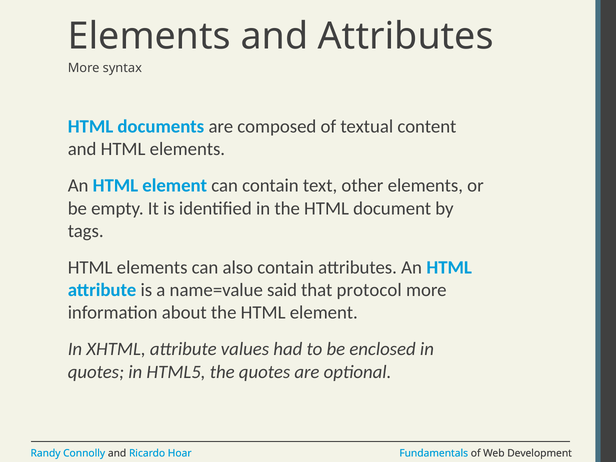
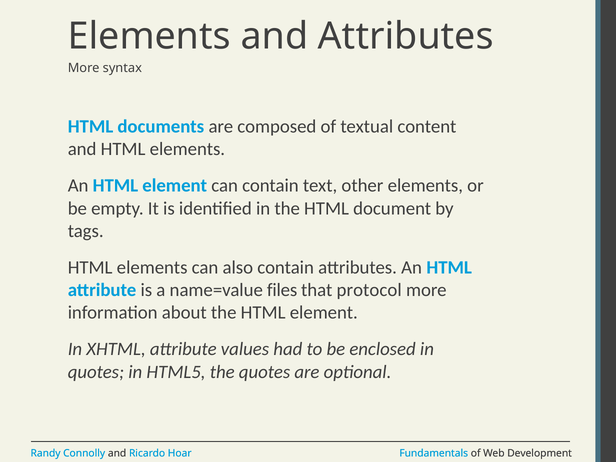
said: said -> files
